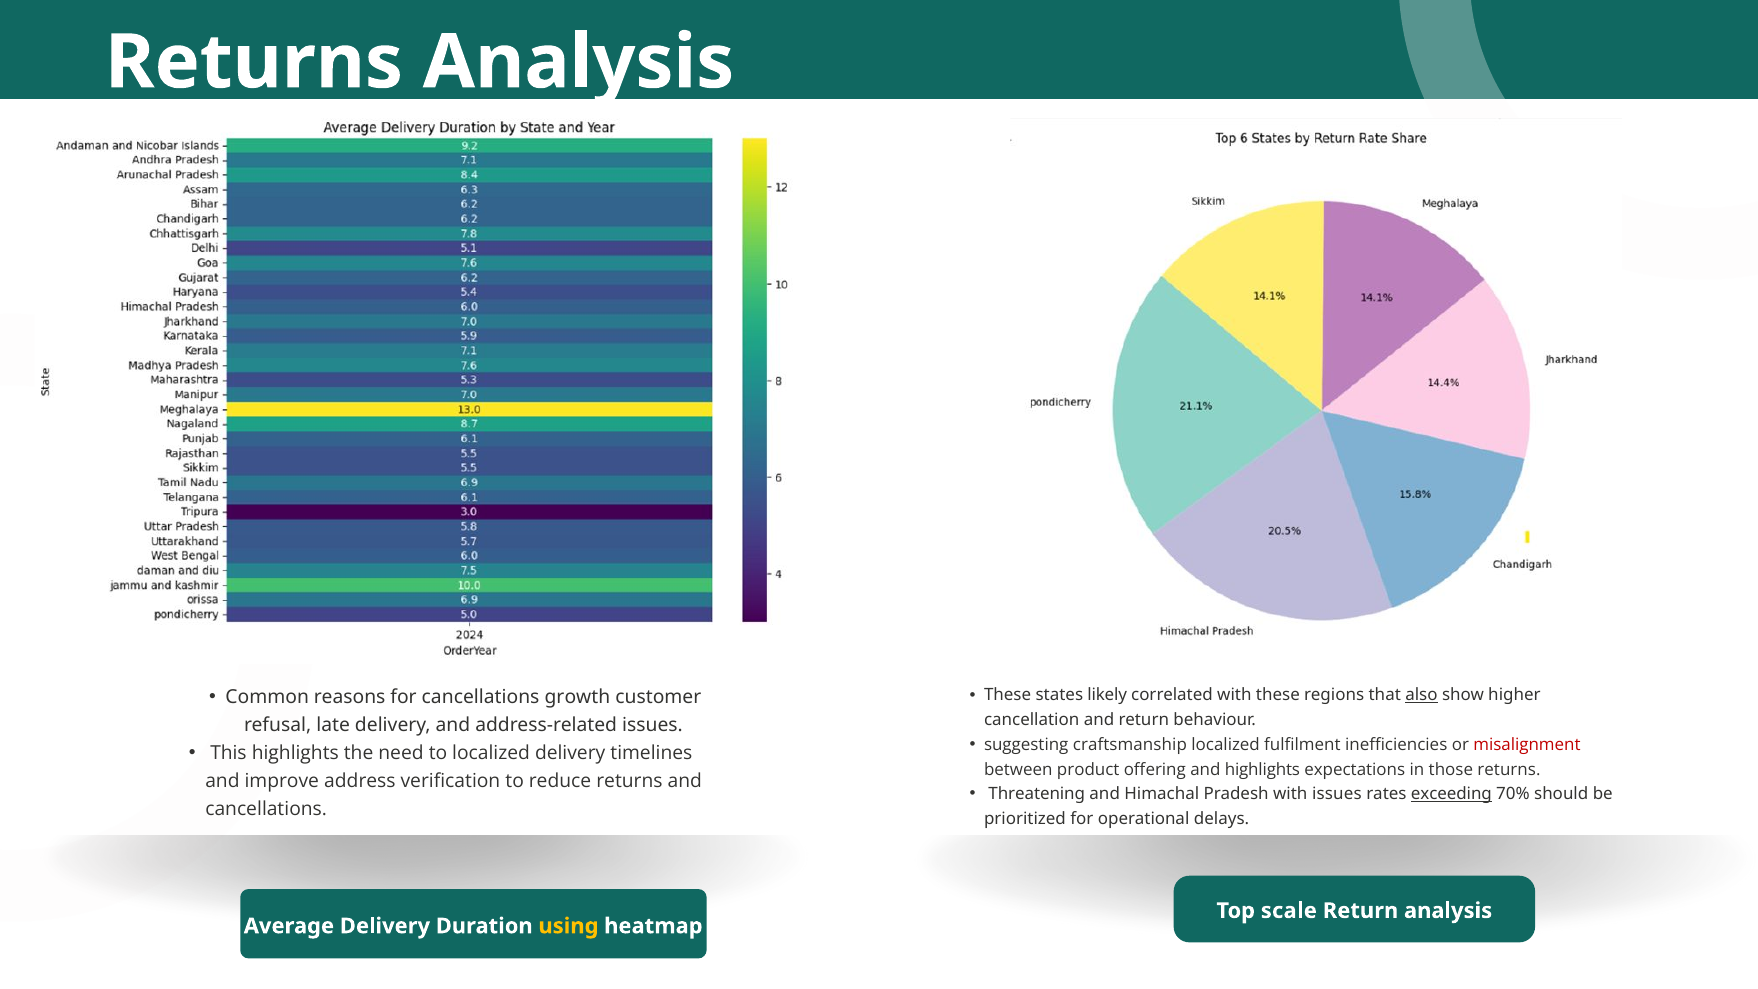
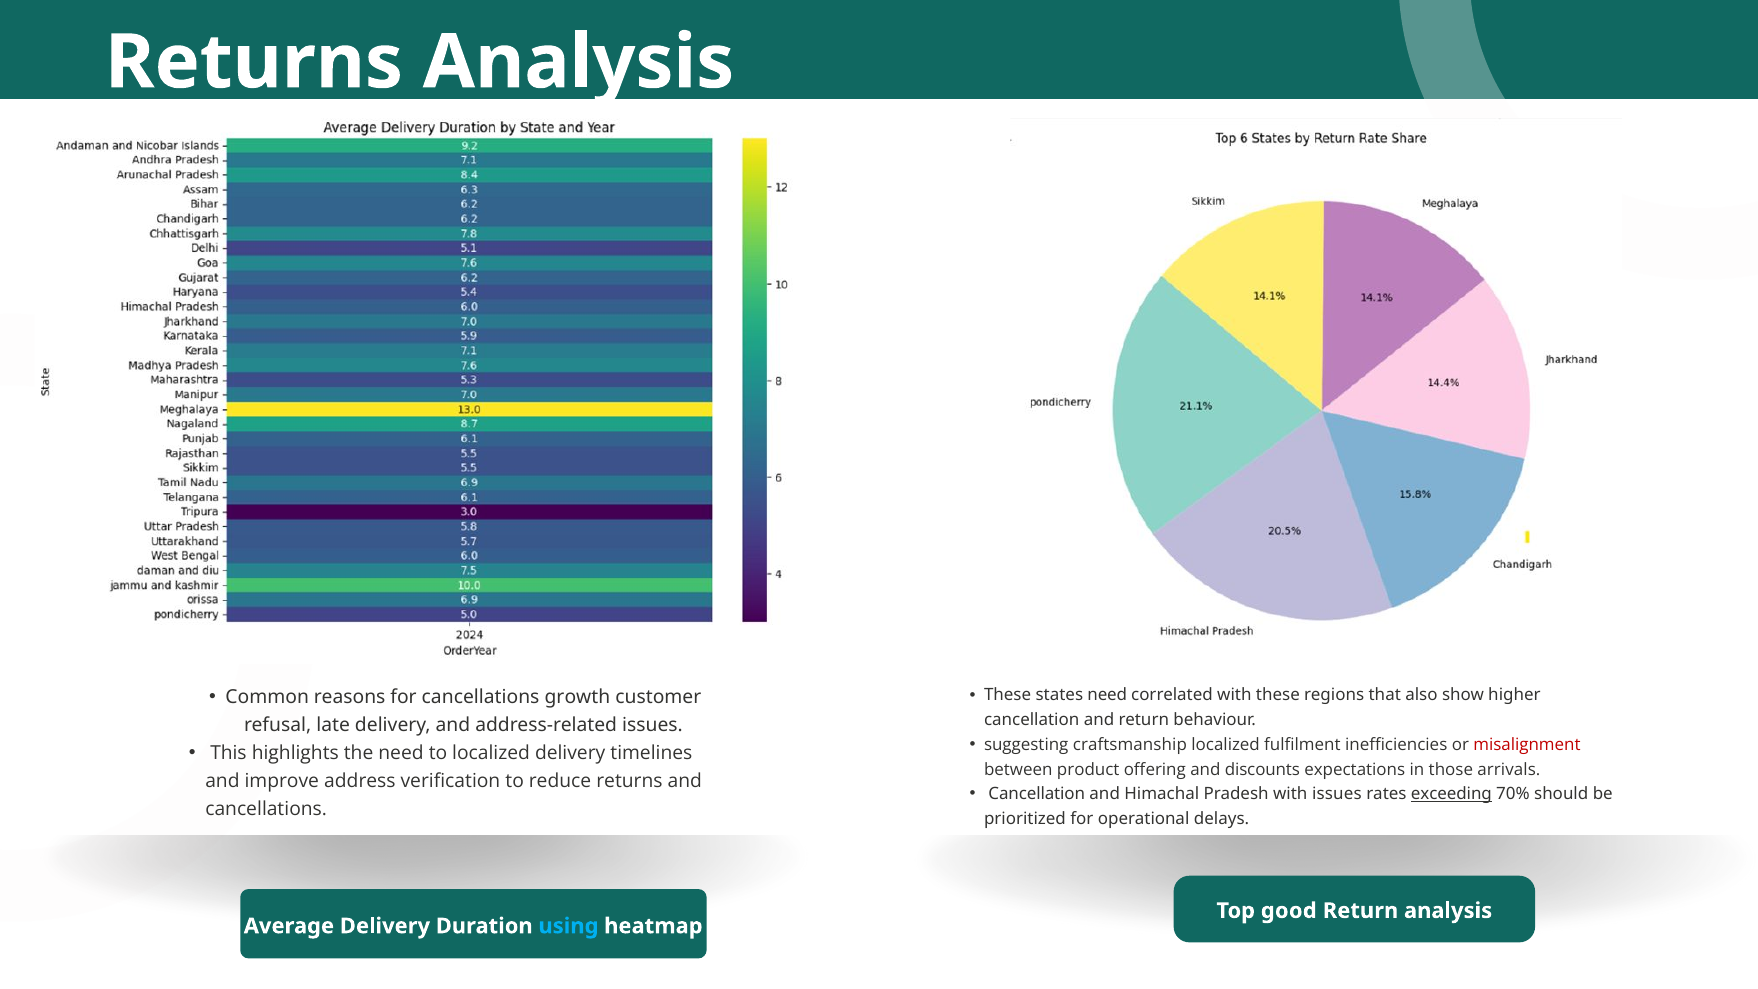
states likely: likely -> need
also underline: present -> none
and highlights: highlights -> discounts
those returns: returns -> arrivals
Threatening at (1037, 794): Threatening -> Cancellation
scale: scale -> good
using colour: yellow -> light blue
